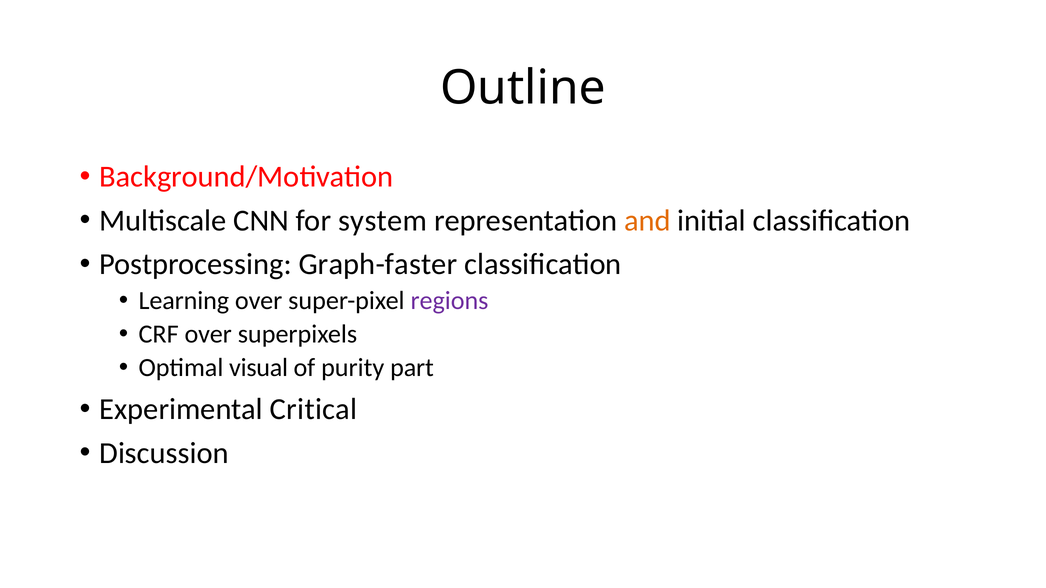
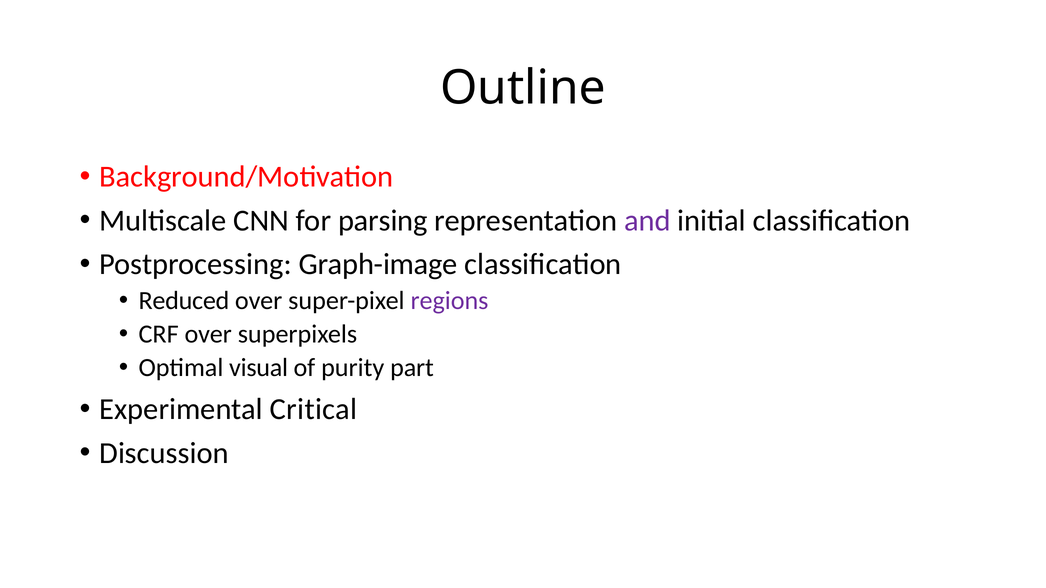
system: system -> parsing
and colour: orange -> purple
Graph-faster: Graph-faster -> Graph-image
Learning: Learning -> Reduced
